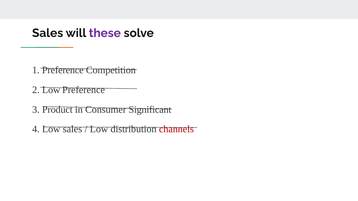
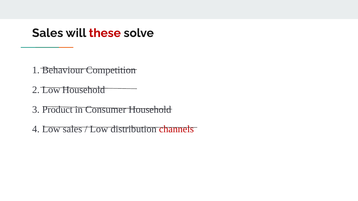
these colour: purple -> red
1 Preference: Preference -> Behaviour
Low Preference: Preference -> Household
Consumer Significant: Significant -> Household
